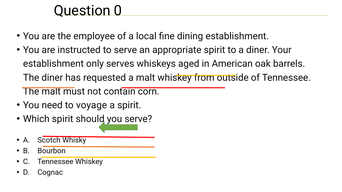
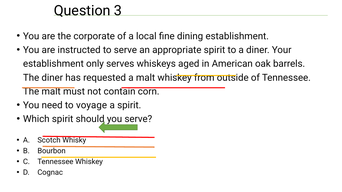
0: 0 -> 3
employee: employee -> corporate
